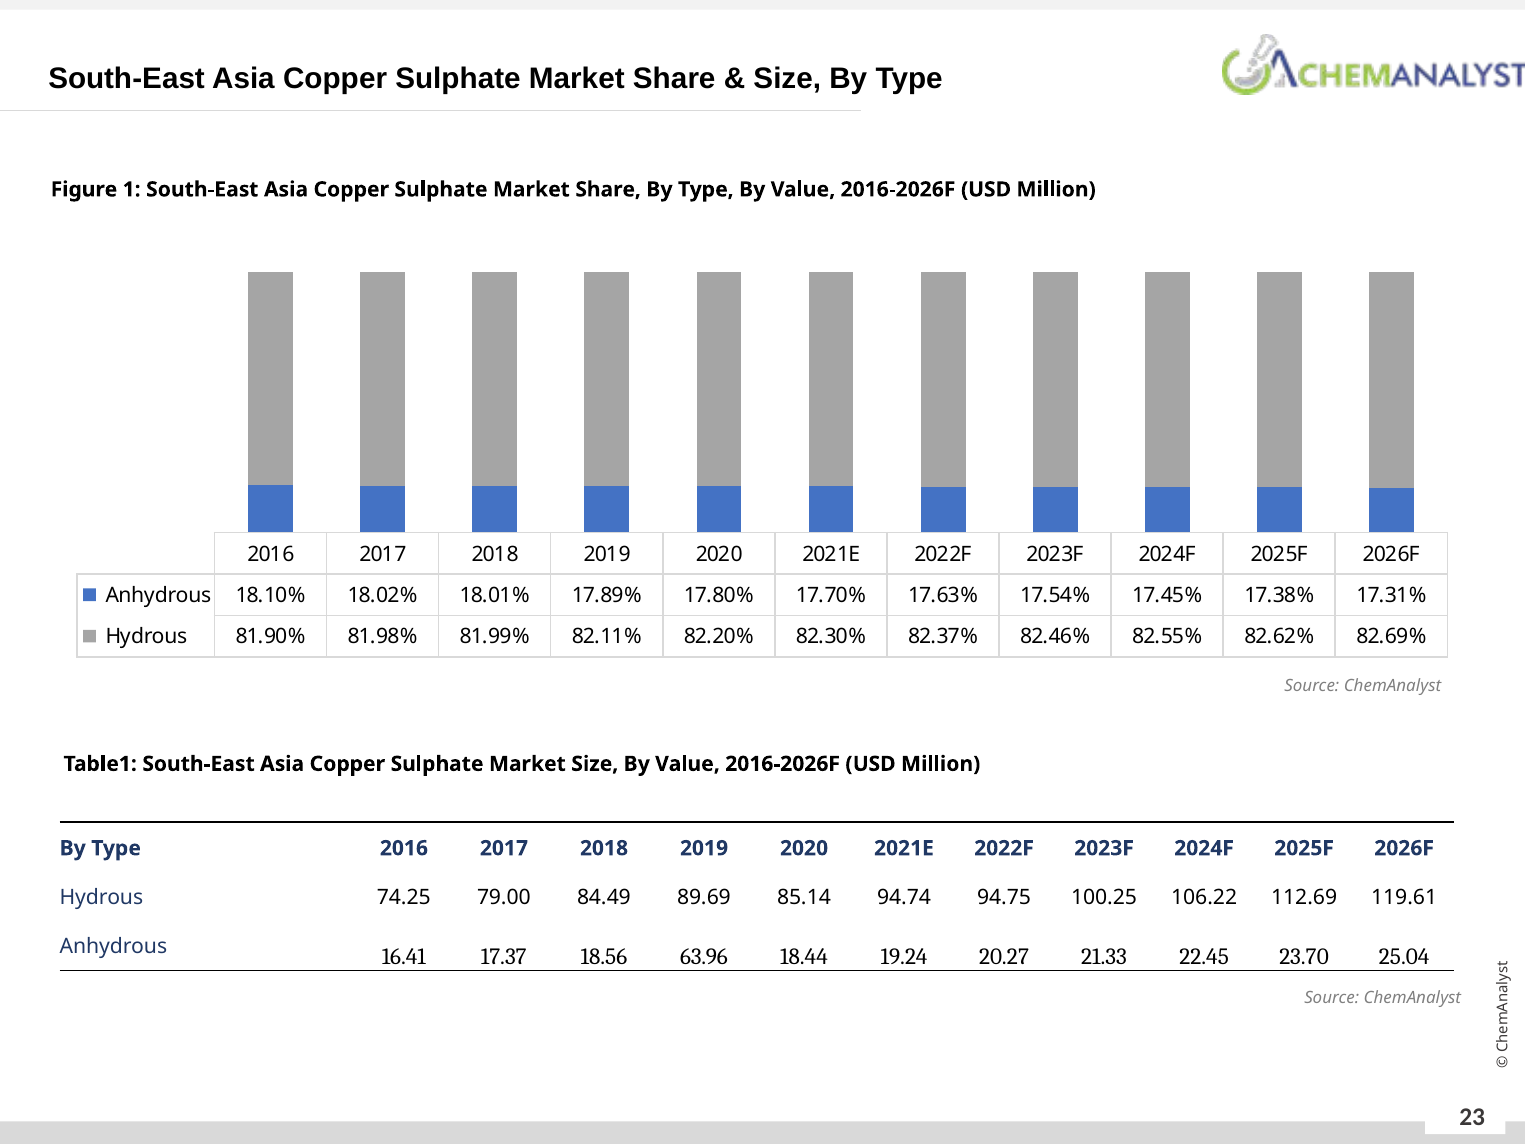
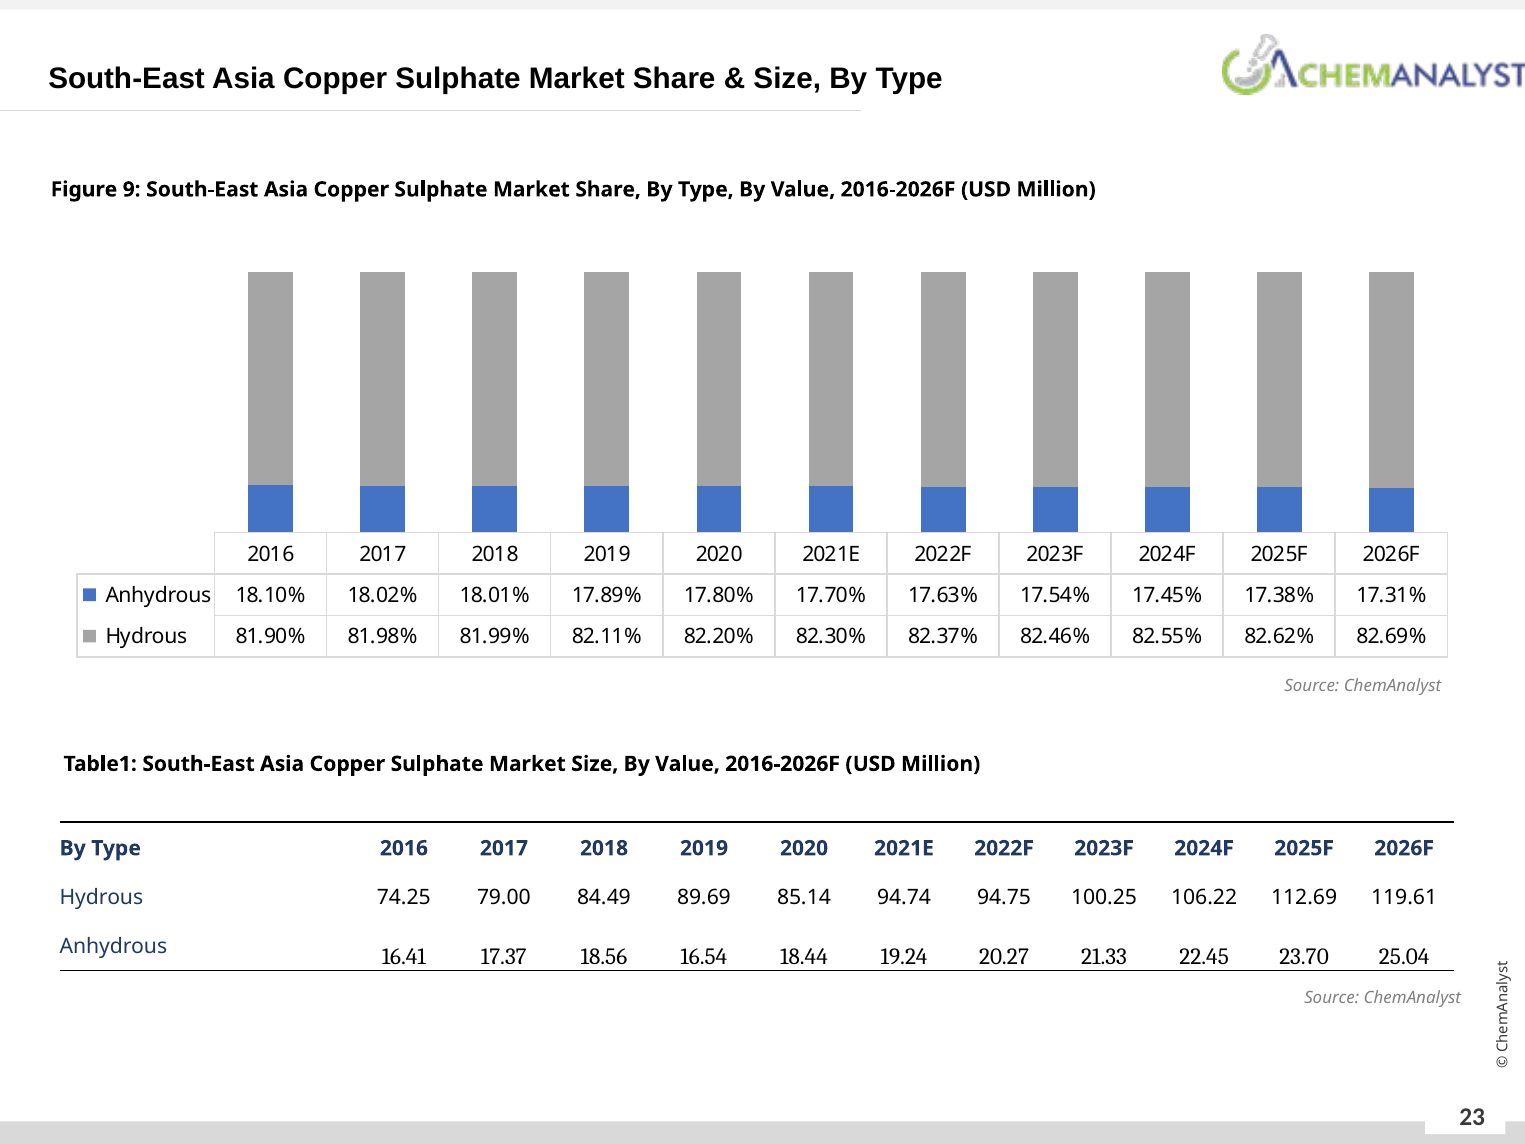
1: 1 -> 9
63.96: 63.96 -> 16.54
